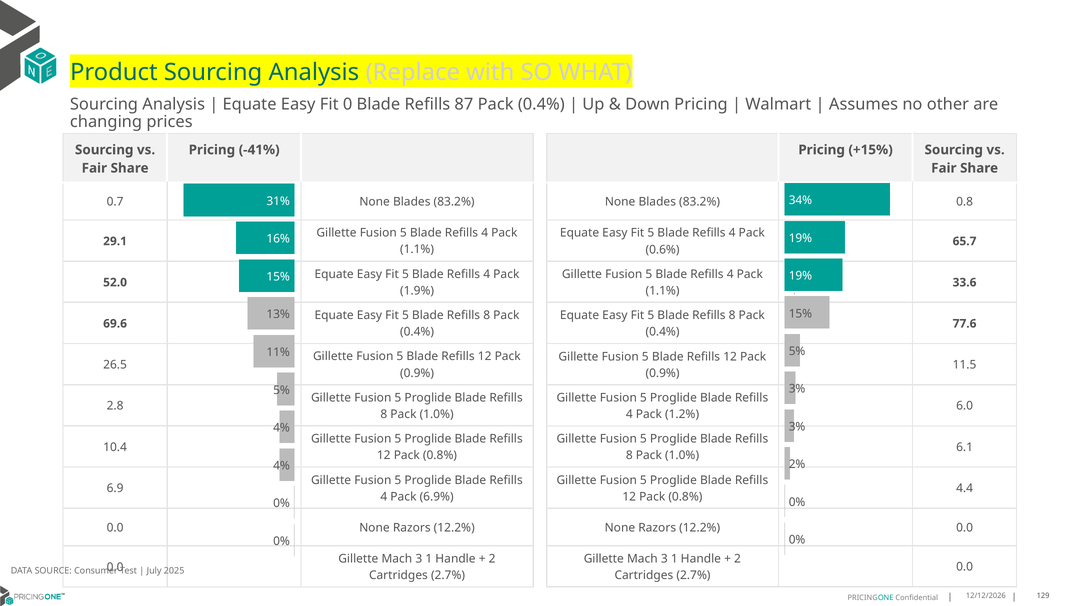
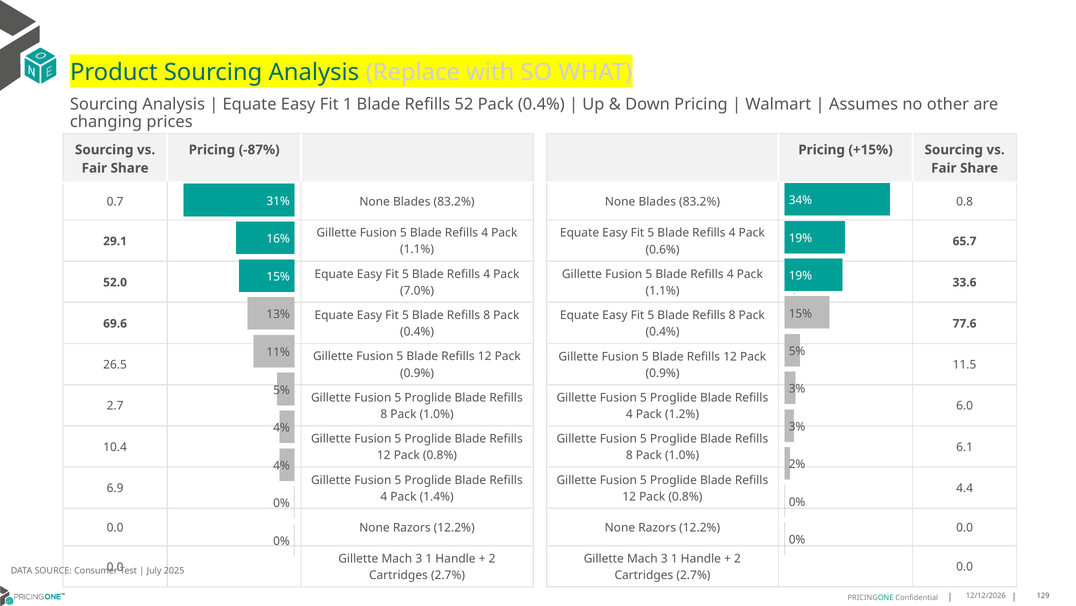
Fit 0: 0 -> 1
87: 87 -> 52
-41%: -41% -> -87%
1.9%: 1.9% -> 7.0%
2.8: 2.8 -> 2.7
6.9%: 6.9% -> 1.4%
